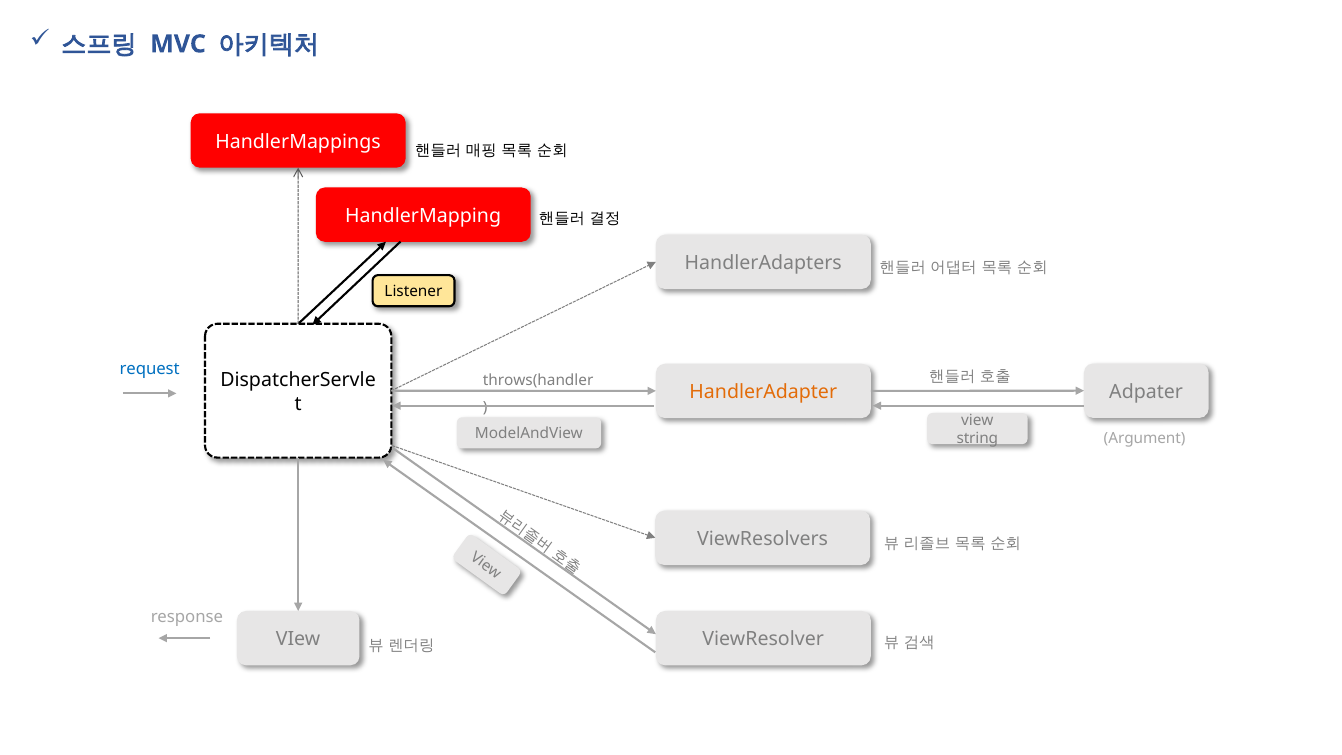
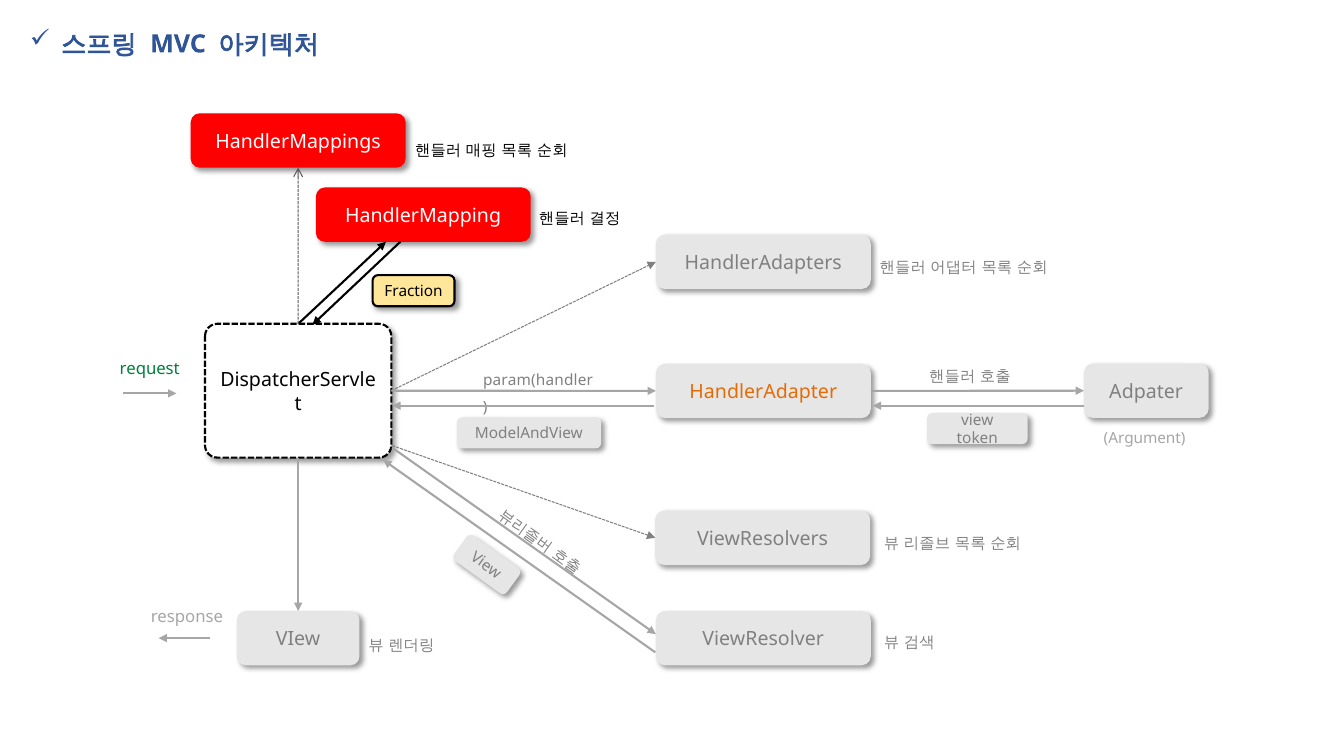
Listener: Listener -> Fraction
request colour: blue -> green
throws(handler: throws(handler -> param(handler
string: string -> token
